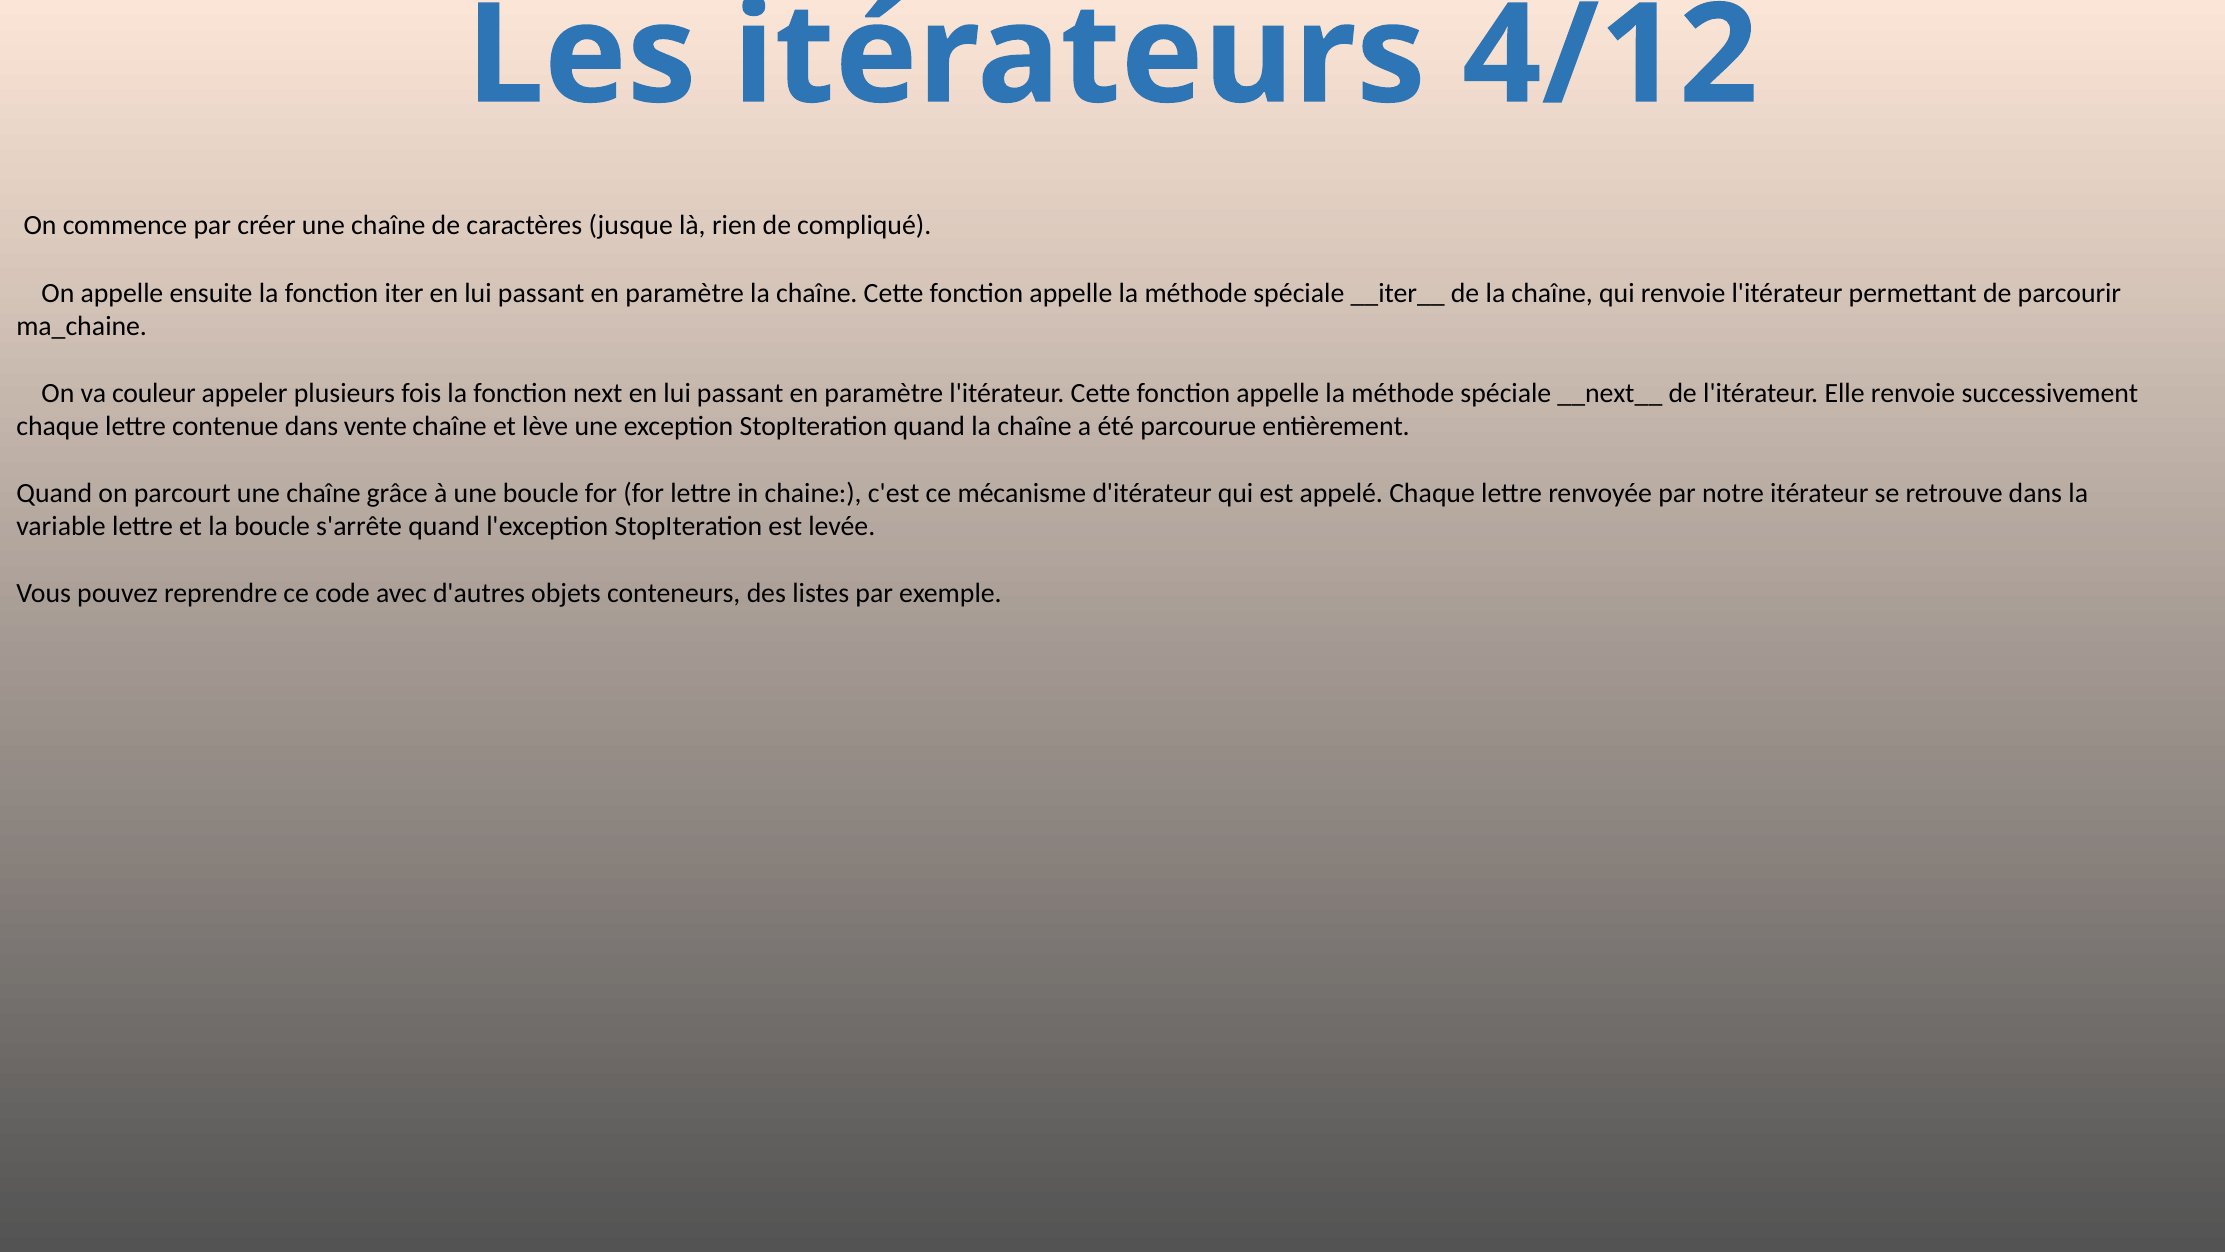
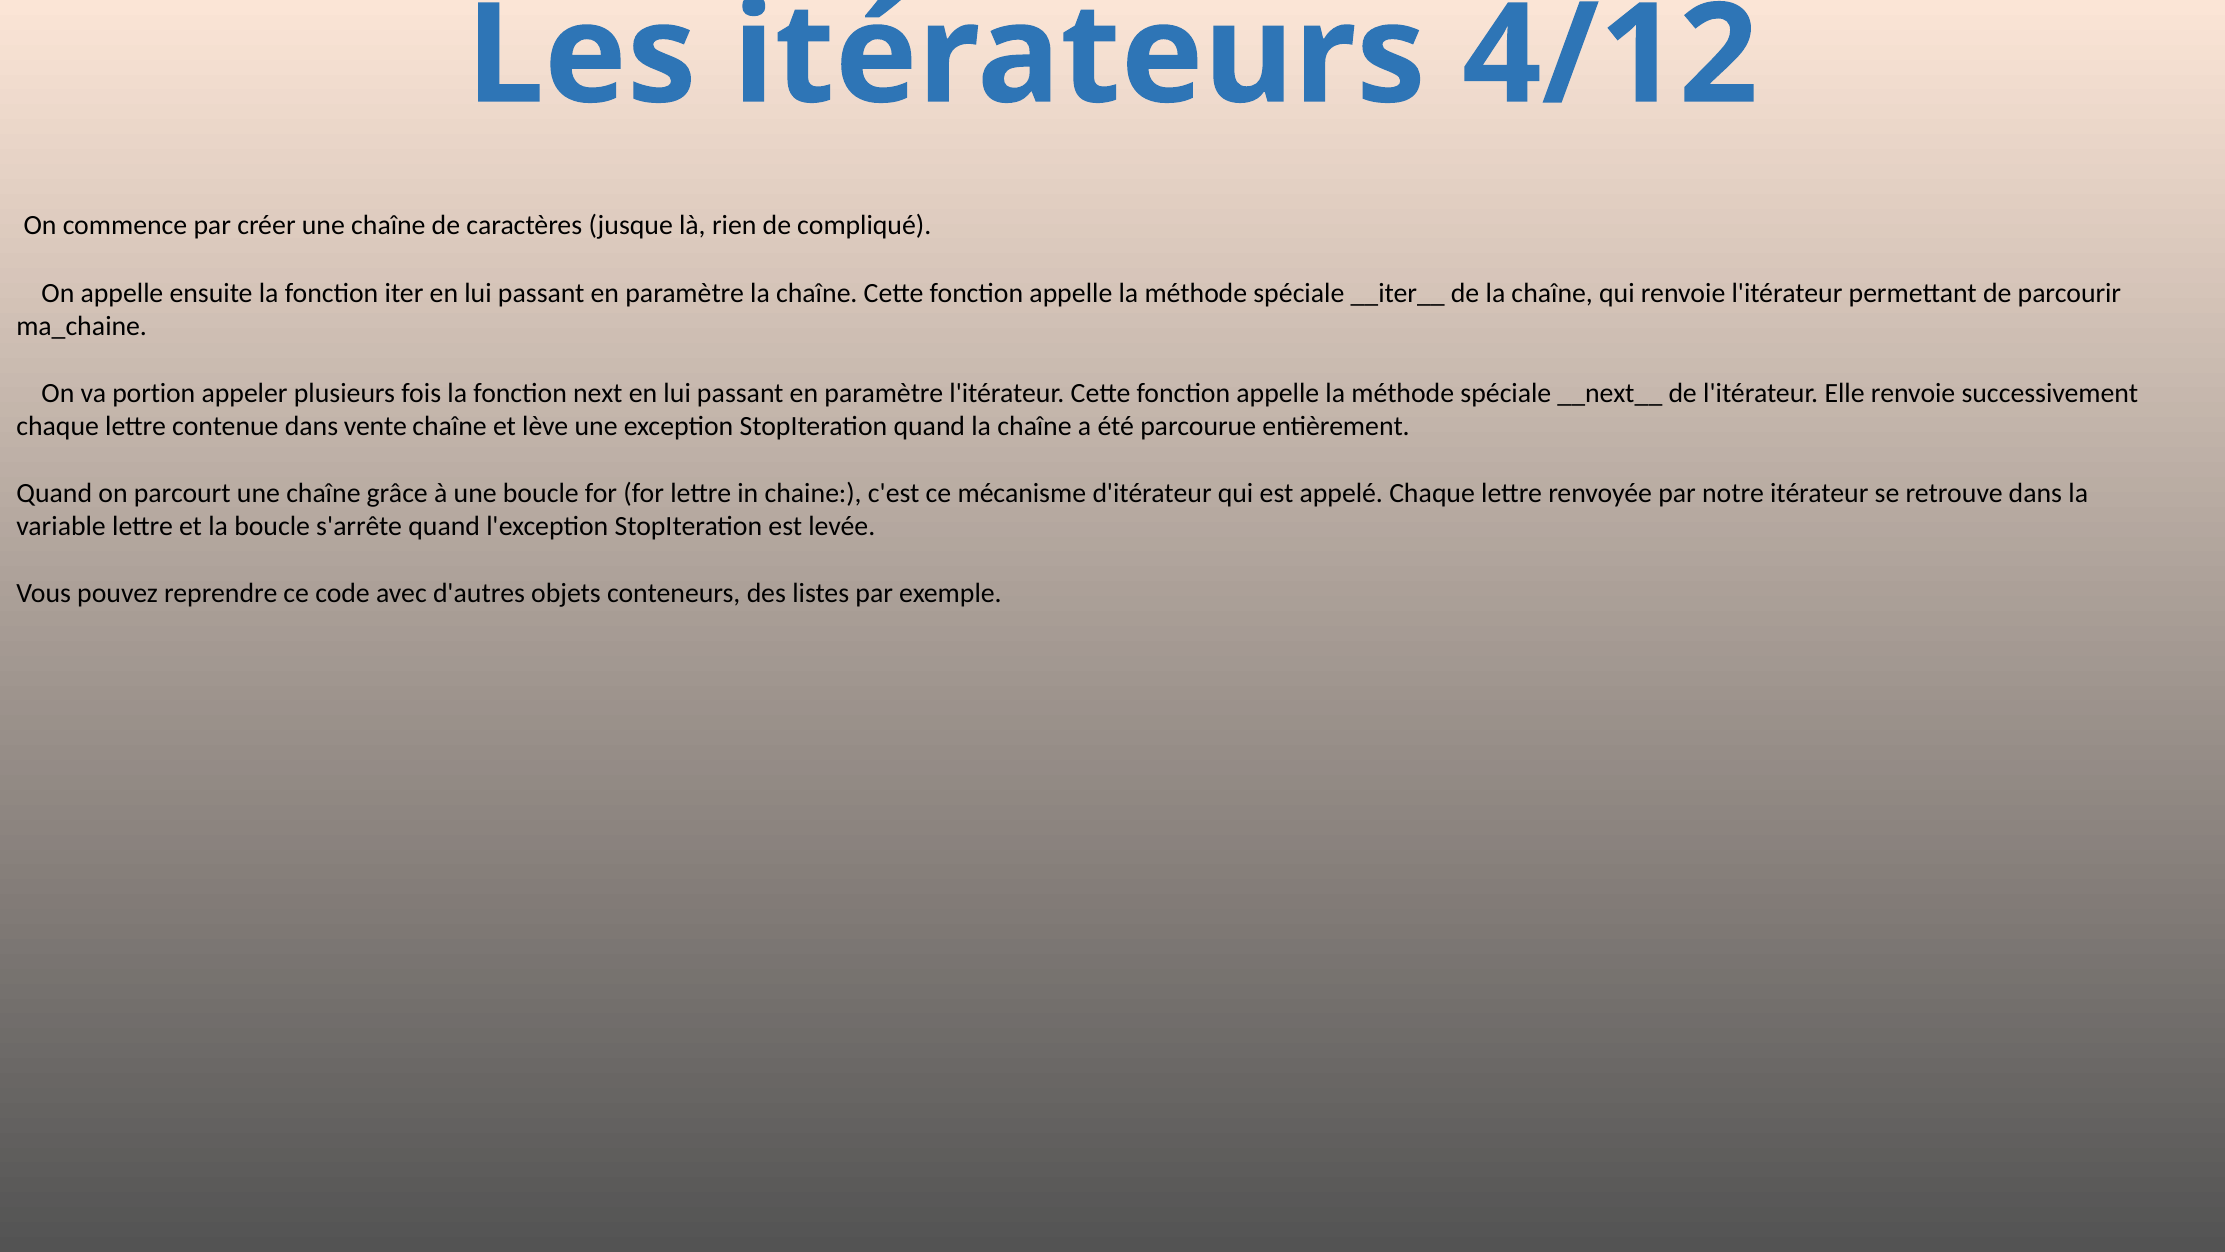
couleur: couleur -> portion
